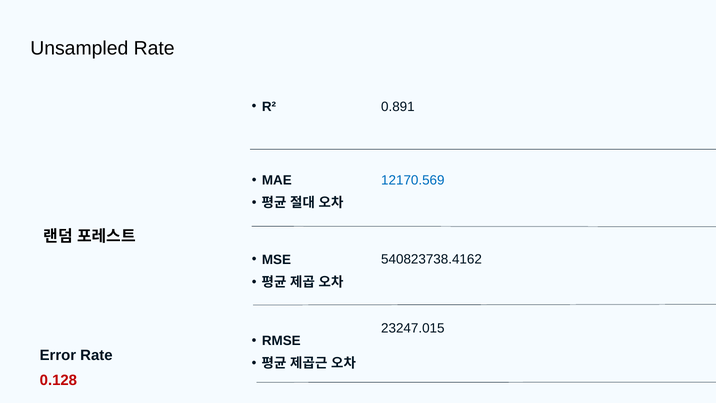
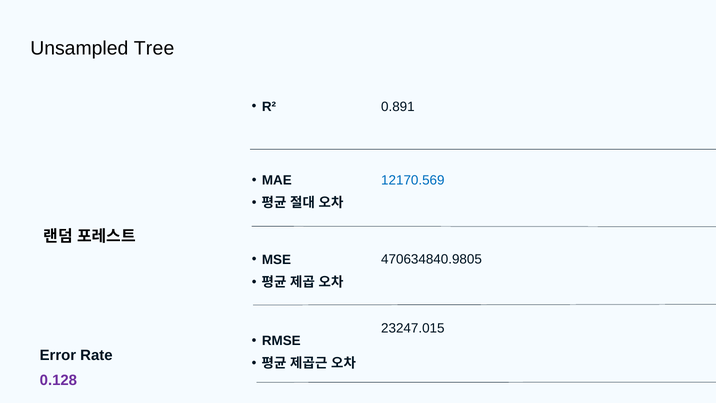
Unsampled Rate: Rate -> Tree
540823738.4162: 540823738.4162 -> 470634840.9805
0.128 colour: red -> purple
